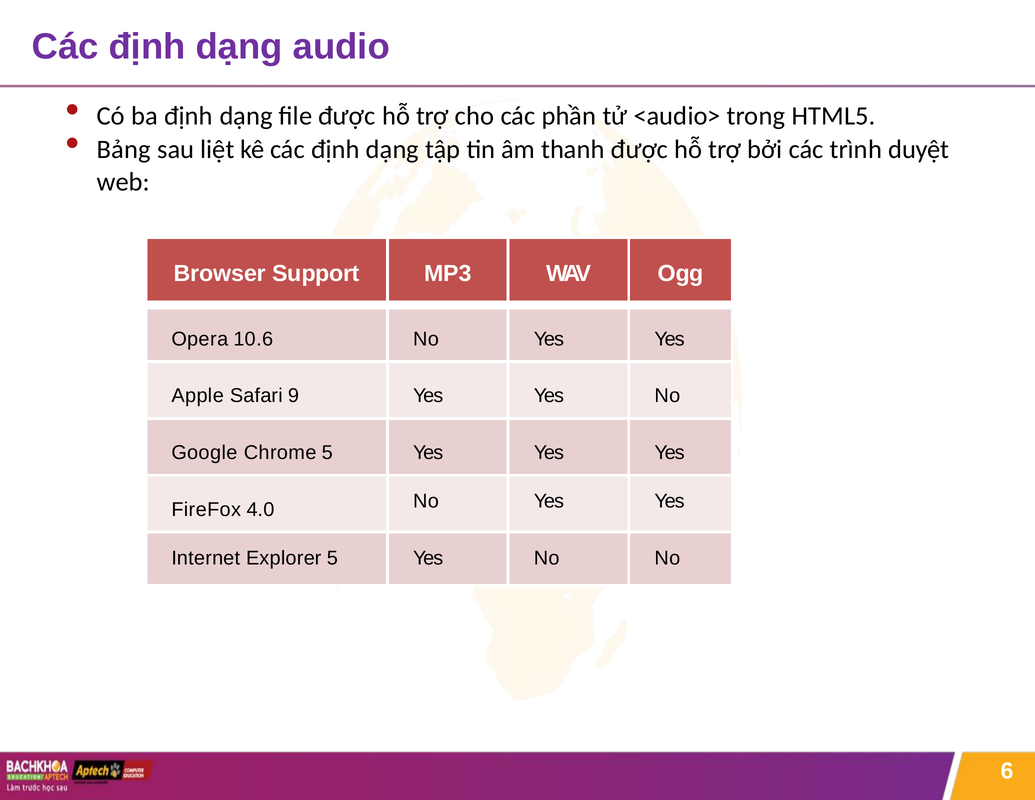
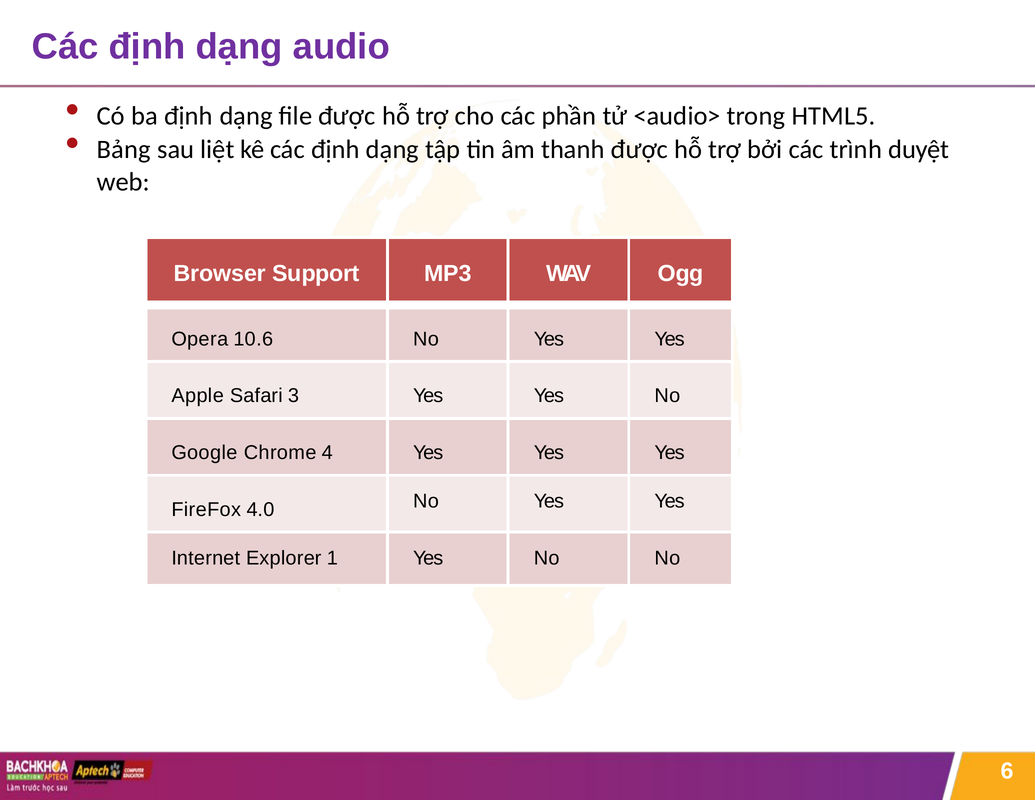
9: 9 -> 3
Chrome 5: 5 -> 4
Explorer 5: 5 -> 1
